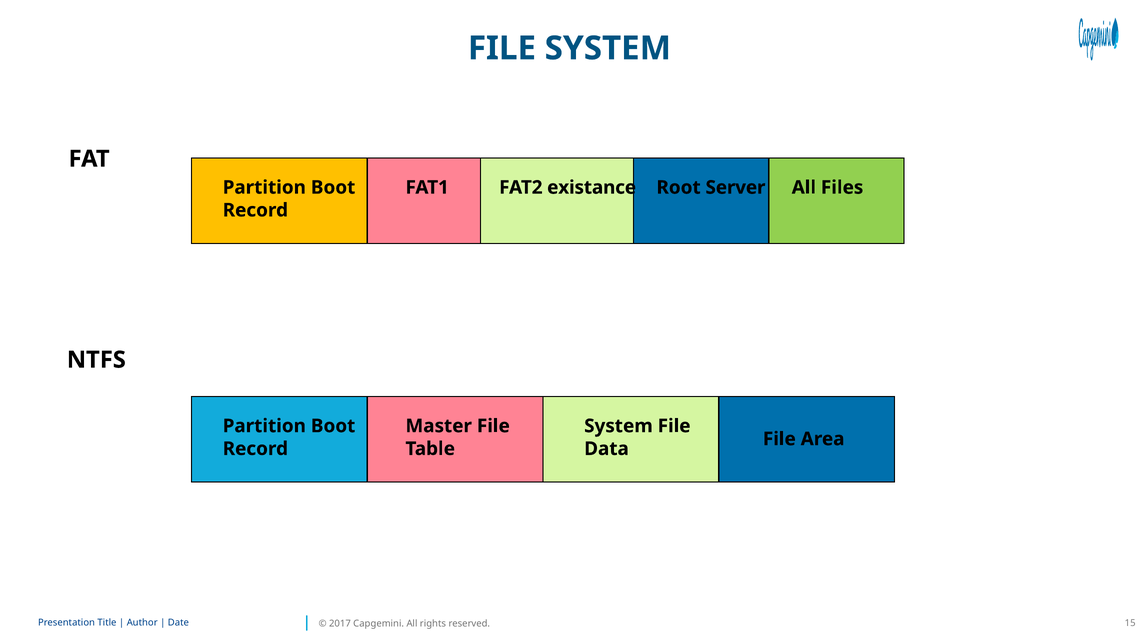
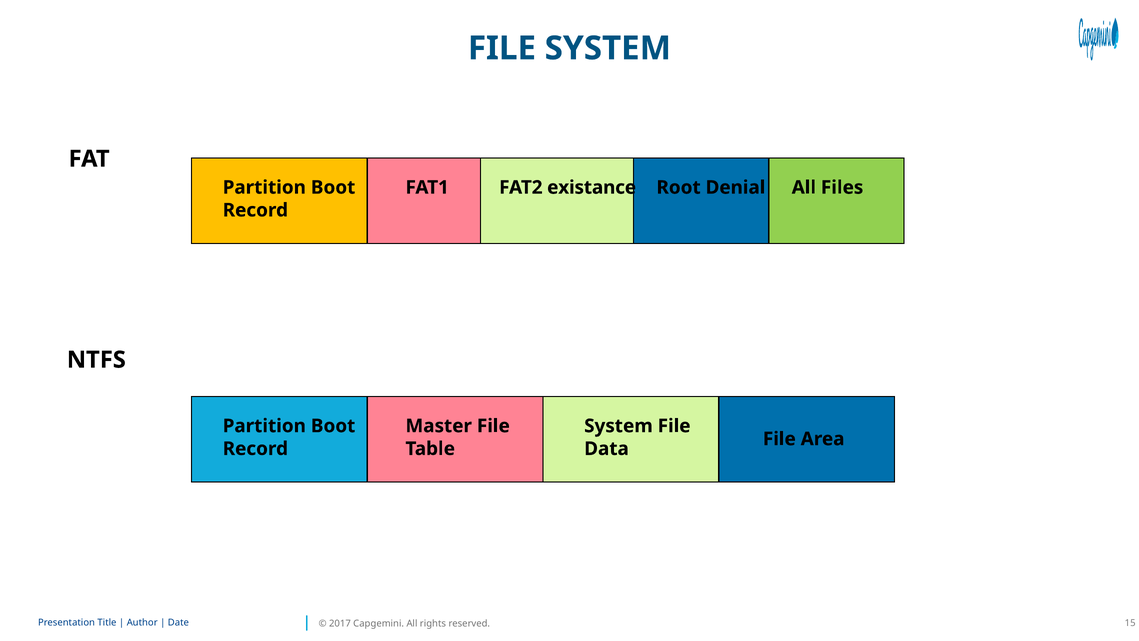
Server: Server -> Denial
